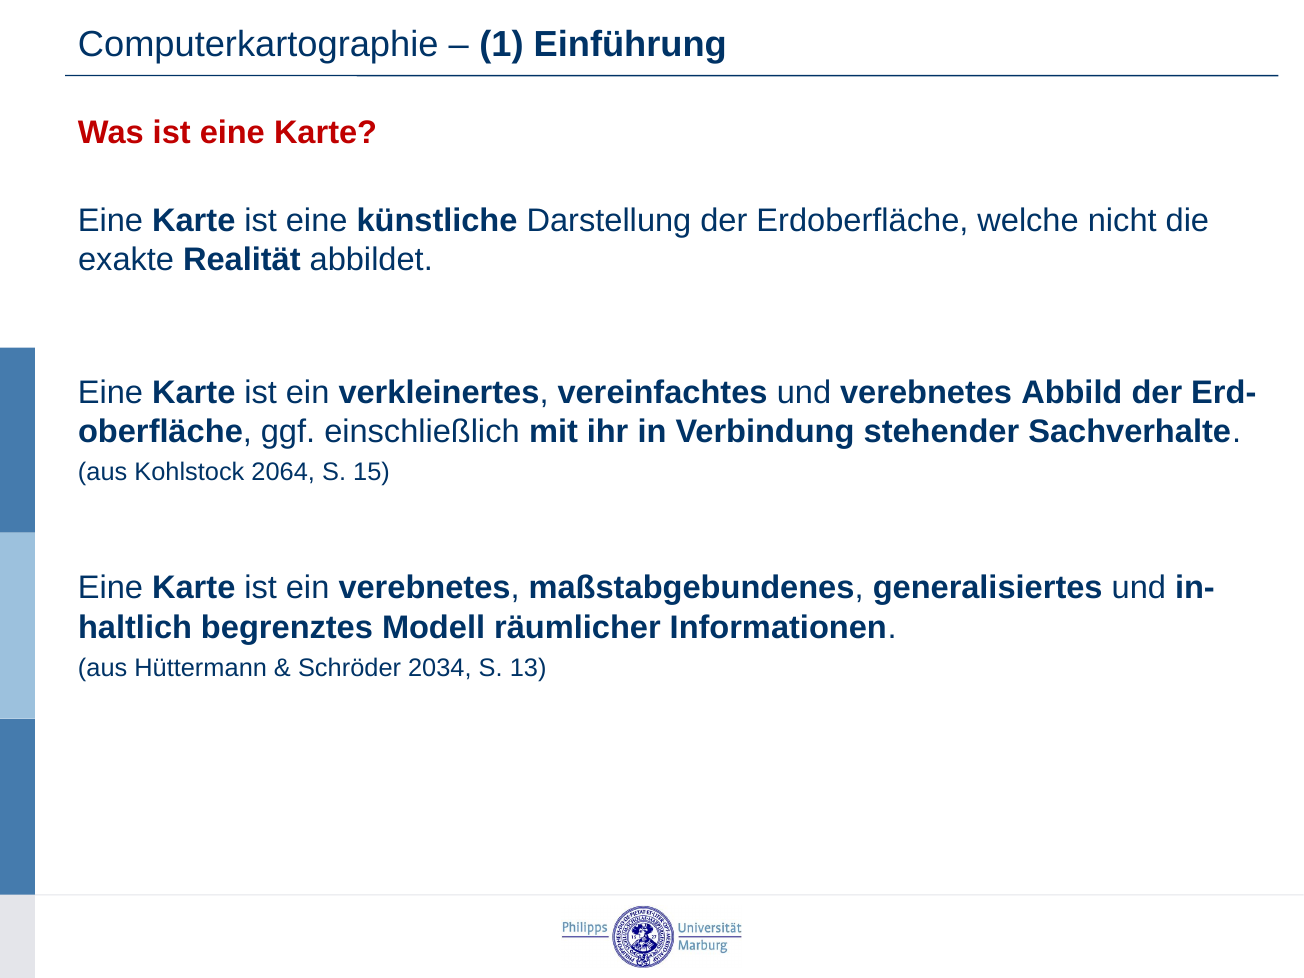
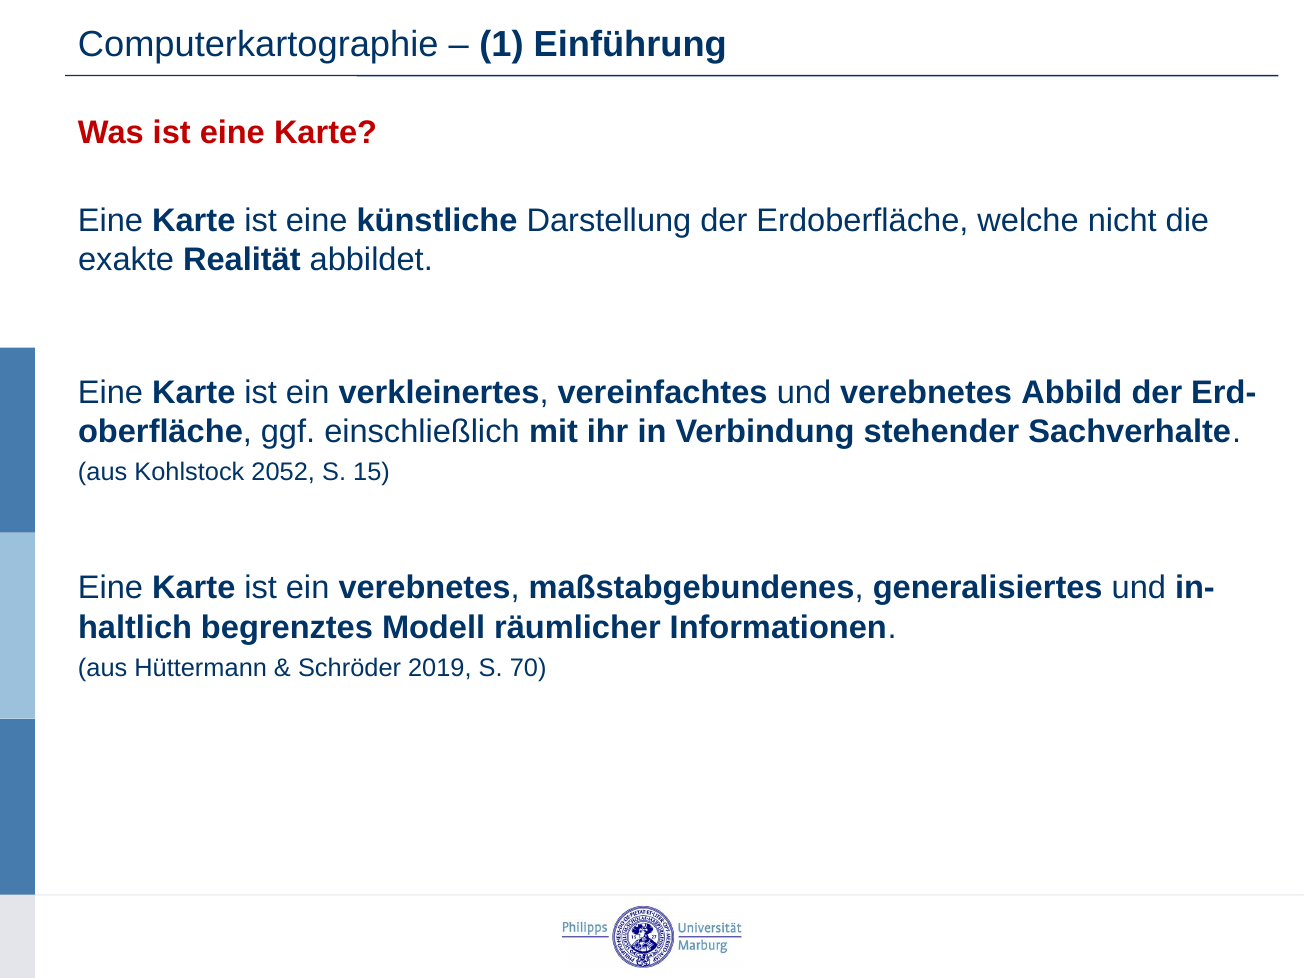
2064: 2064 -> 2052
2034: 2034 -> 2019
13: 13 -> 70
